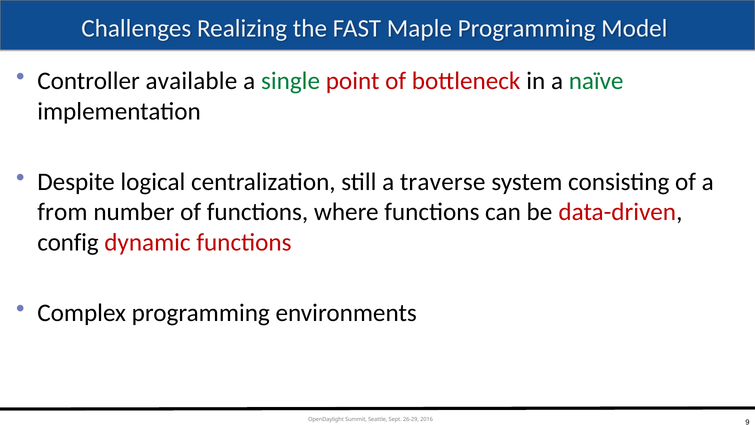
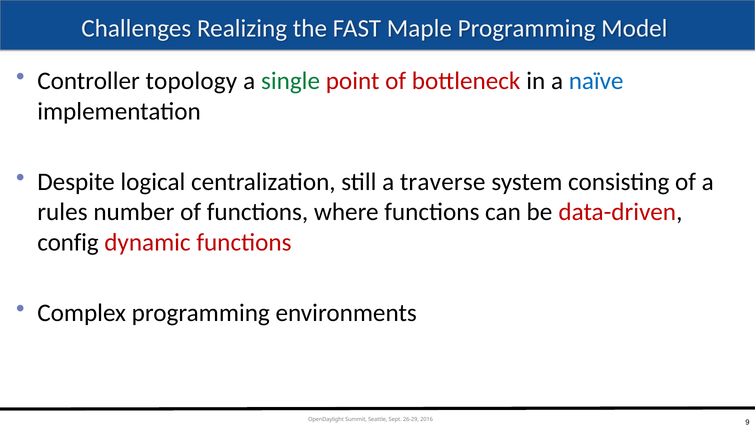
available: available -> topology
naïve colour: green -> blue
from: from -> rules
